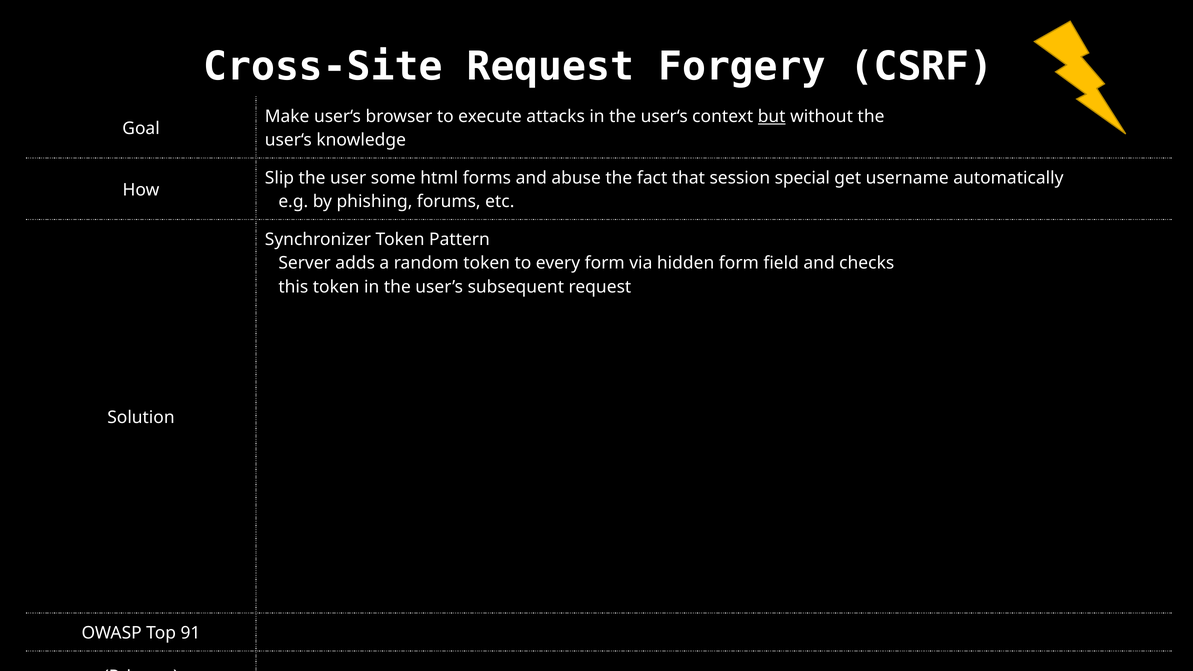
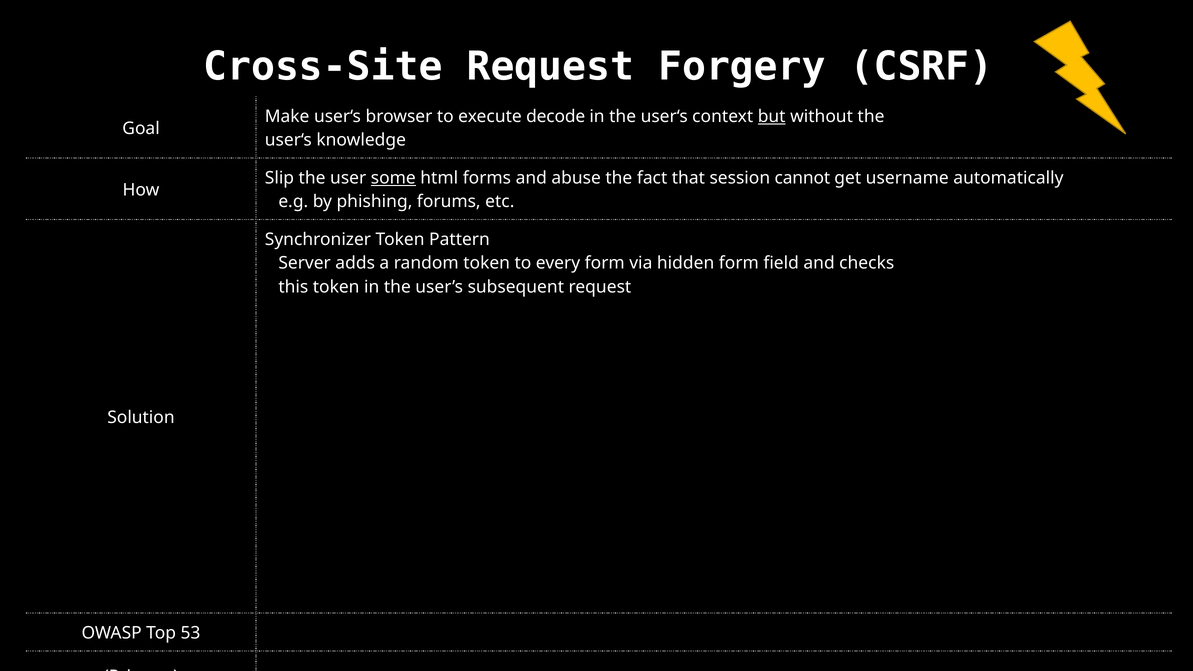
attacks: attacks -> decode
some underline: none -> present
special: special -> cannot
91: 91 -> 53
